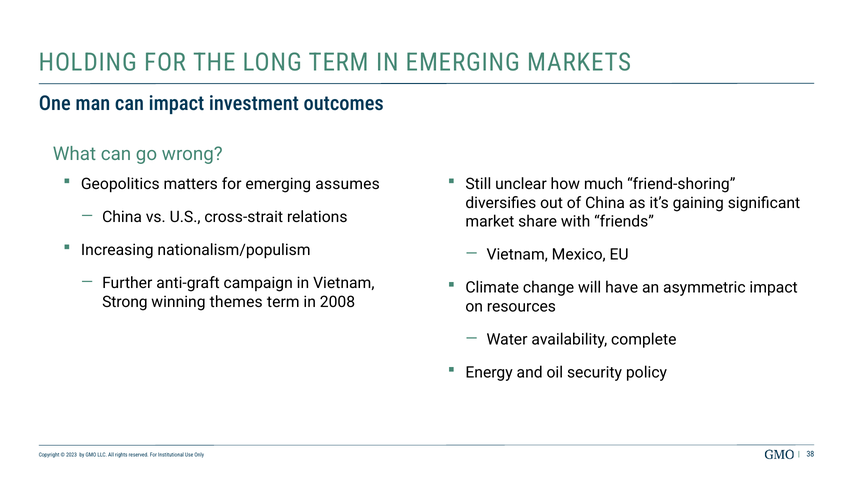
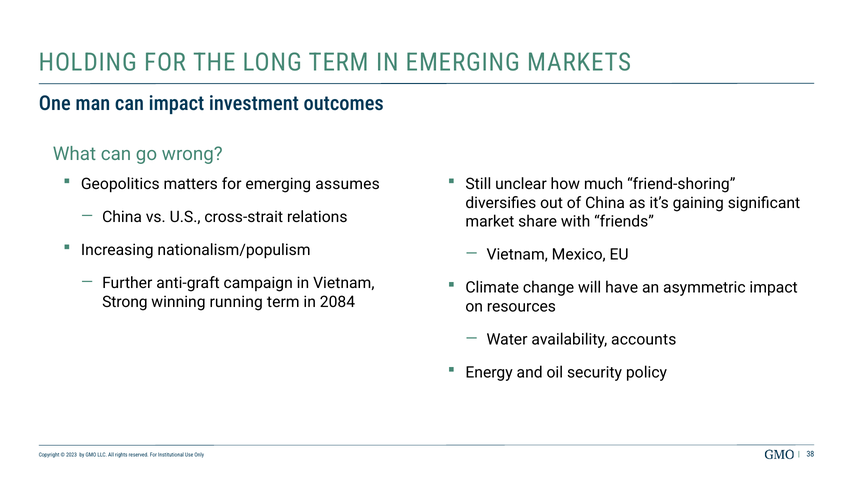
themes: themes -> running
2008: 2008 -> 2084
complete: complete -> accounts
